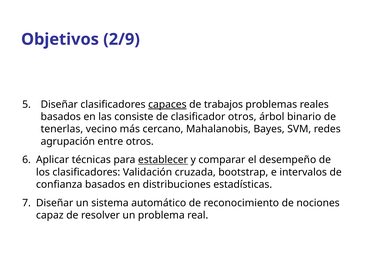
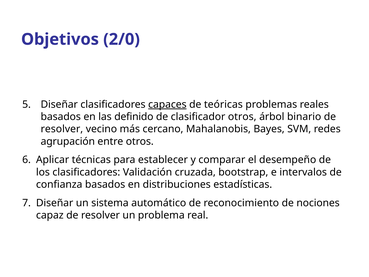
2/9: 2/9 -> 2/0
trabajos: trabajos -> teóricas
consiste: consiste -> definido
tenerlas at (62, 129): tenerlas -> resolver
establecer underline: present -> none
